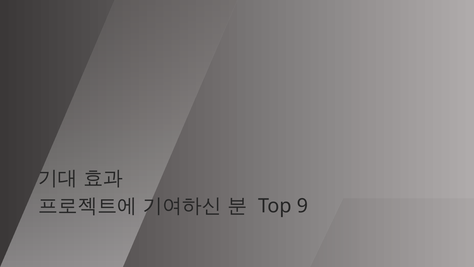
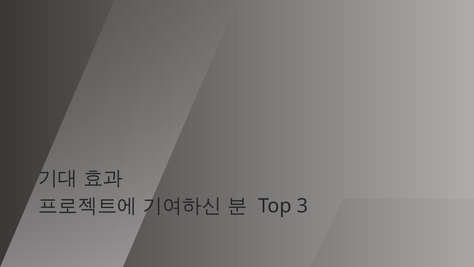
9: 9 -> 3
